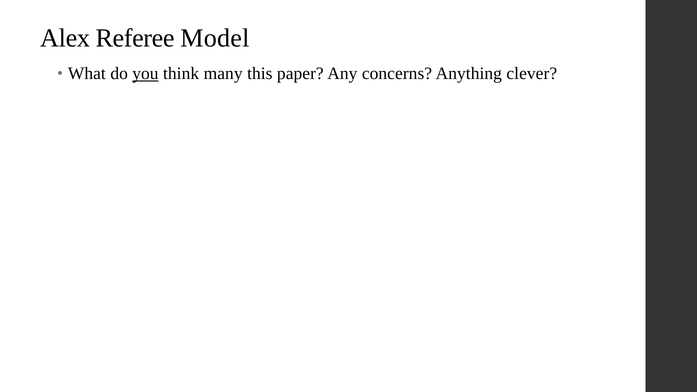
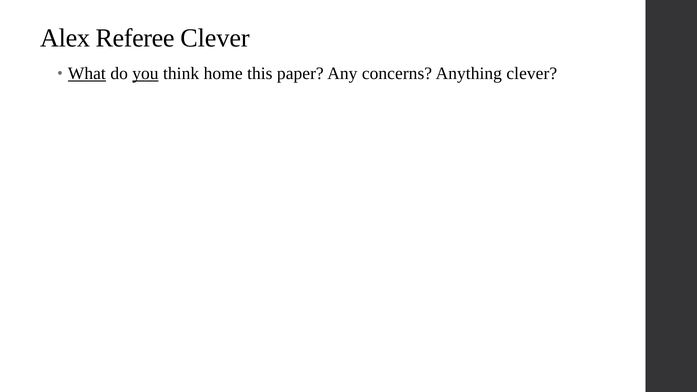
Referee Model: Model -> Clever
What underline: none -> present
many: many -> home
